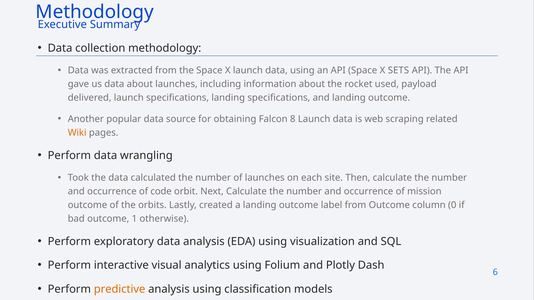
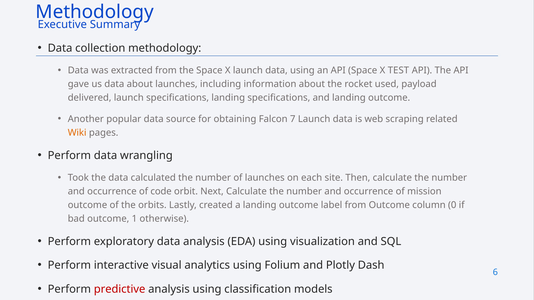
SETS: SETS -> TEST
8: 8 -> 7
predictive colour: orange -> red
